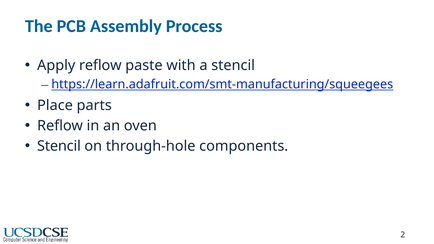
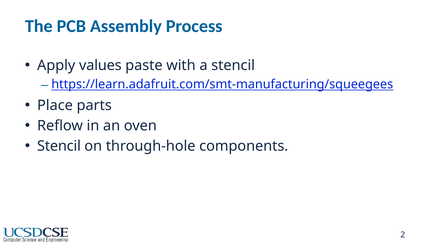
Apply reflow: reflow -> values
